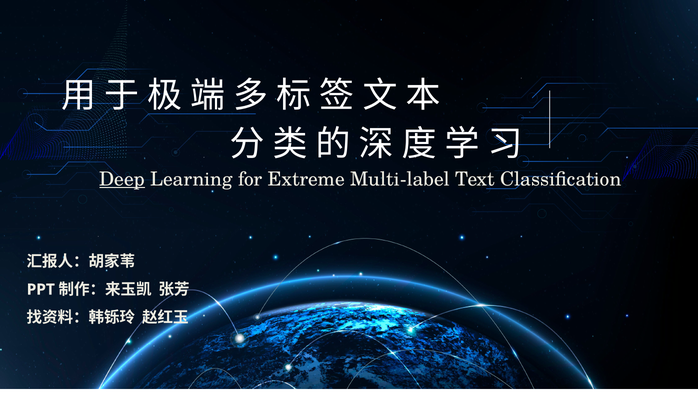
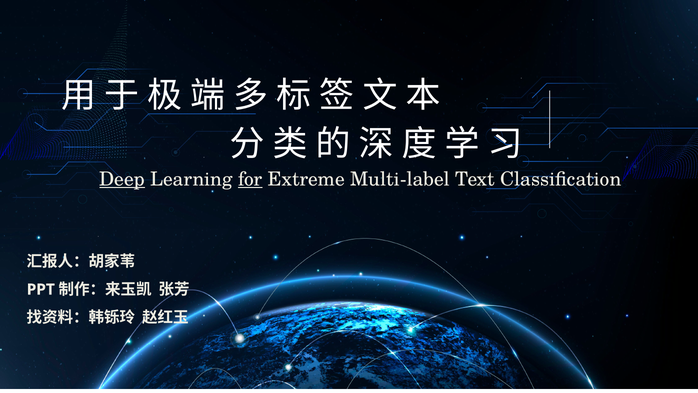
for underline: none -> present
